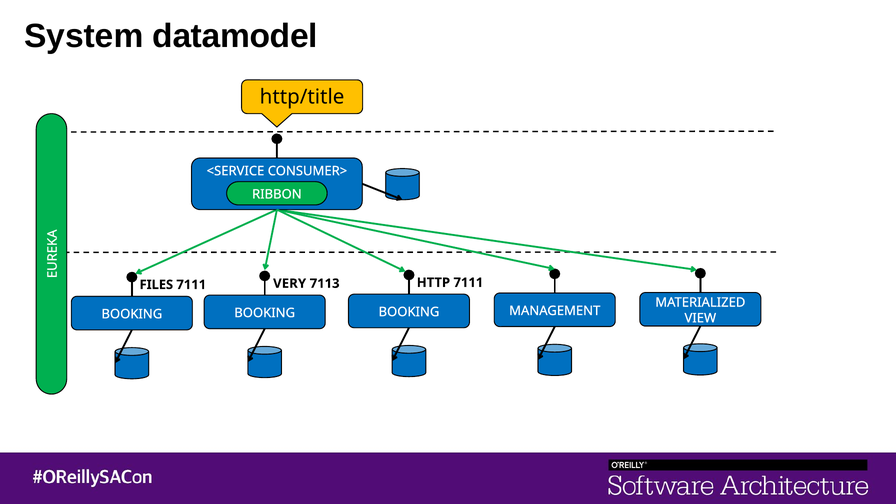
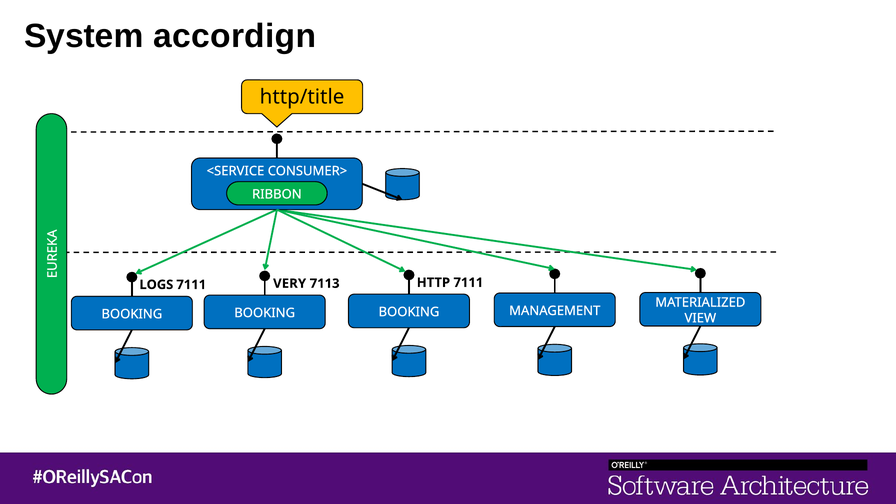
datamodel: datamodel -> accordign
FILES: FILES -> LOGS
